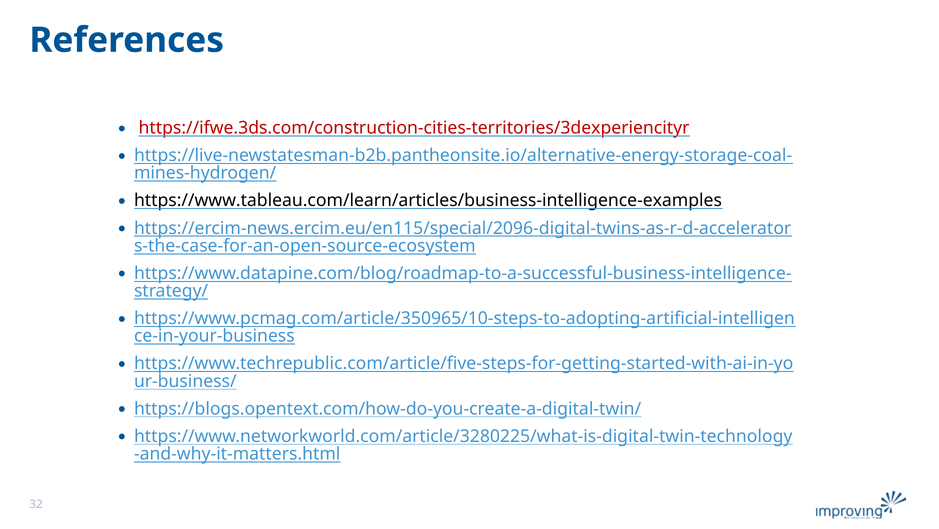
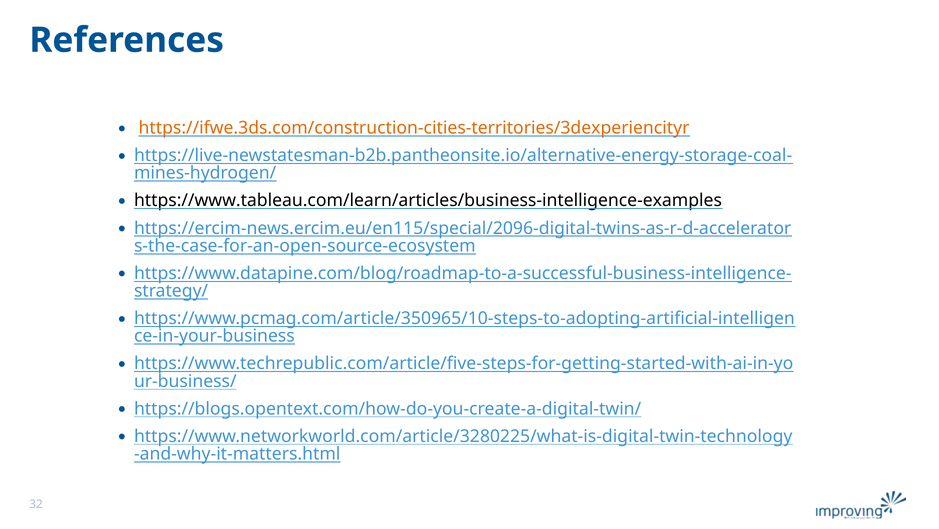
https://ifwe.3ds.com/construction-cities-territories/3dexperiencityr colour: red -> orange
